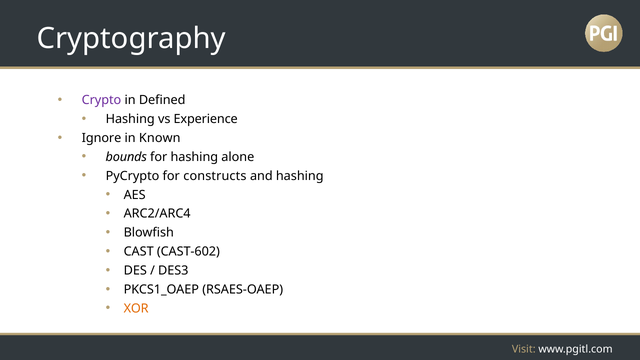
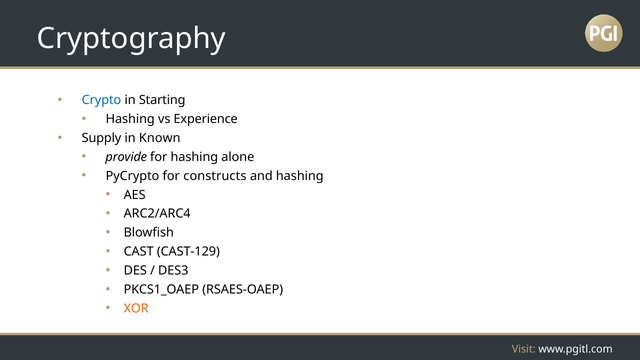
Crypto colour: purple -> blue
Defined: Defined -> Starting
Ignore: Ignore -> Supply
bounds: bounds -> provide
CAST-602: CAST-602 -> CAST-129
